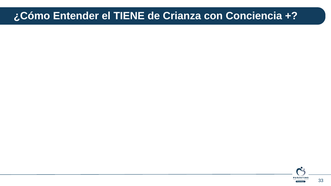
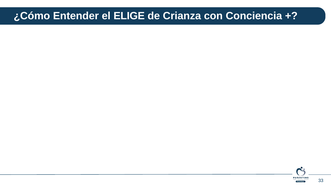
TIENE: TIENE -> ELIGE
